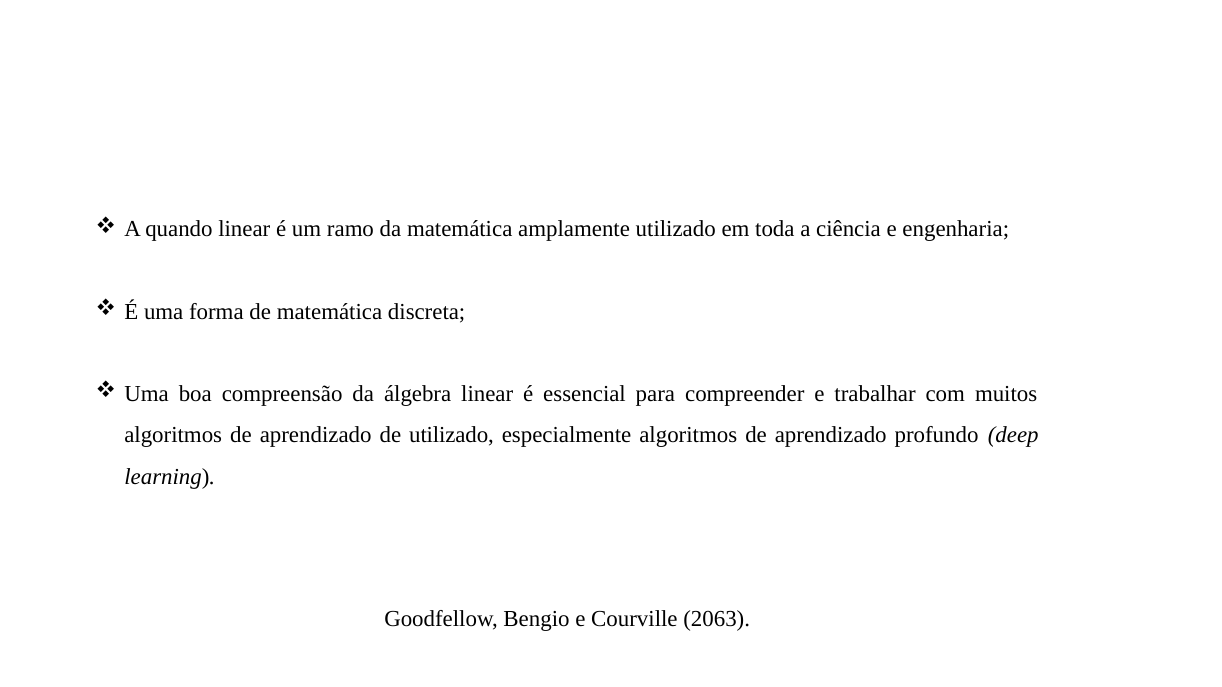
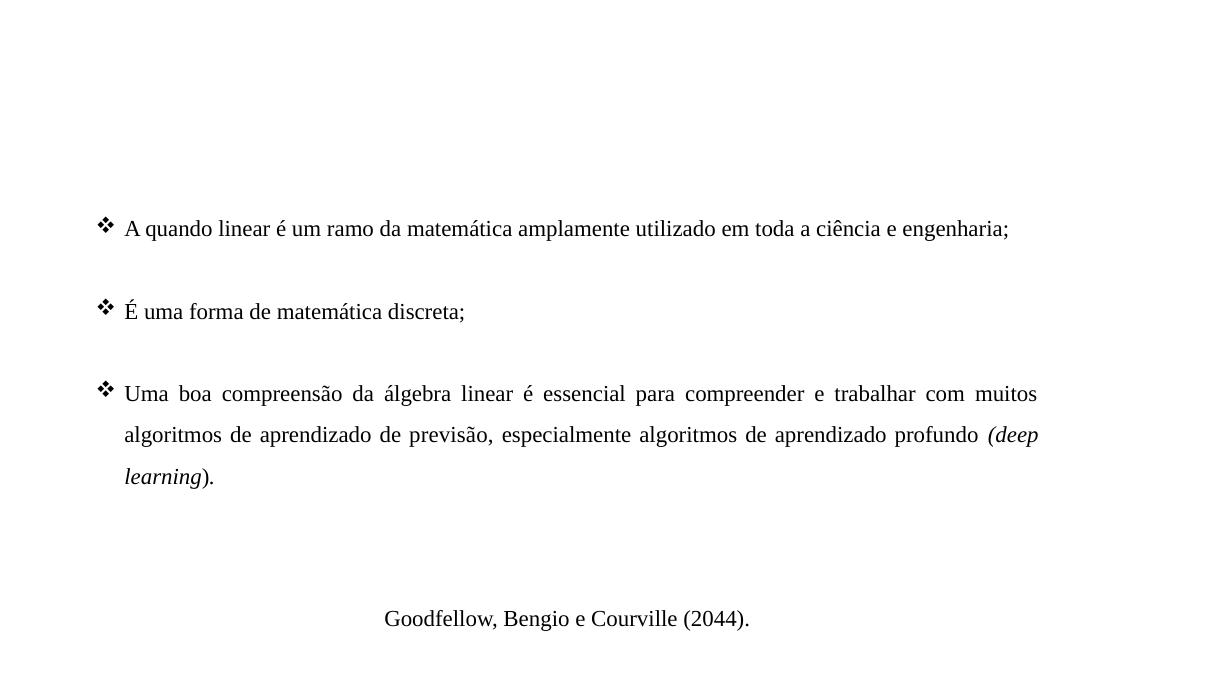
de utilizado: utilizado -> previsão
2063: 2063 -> 2044
